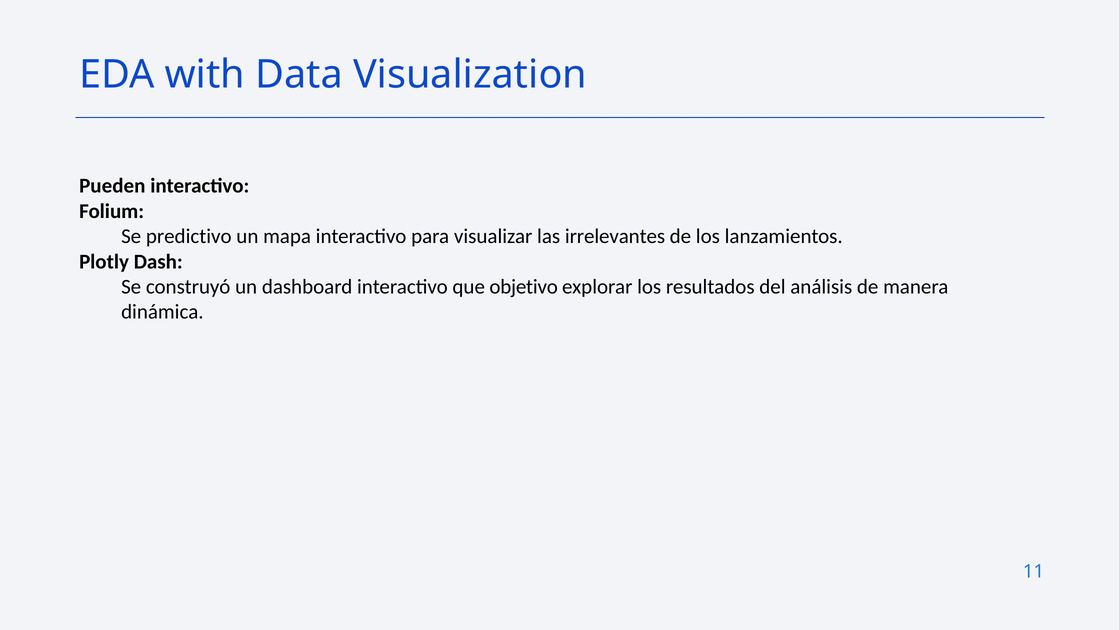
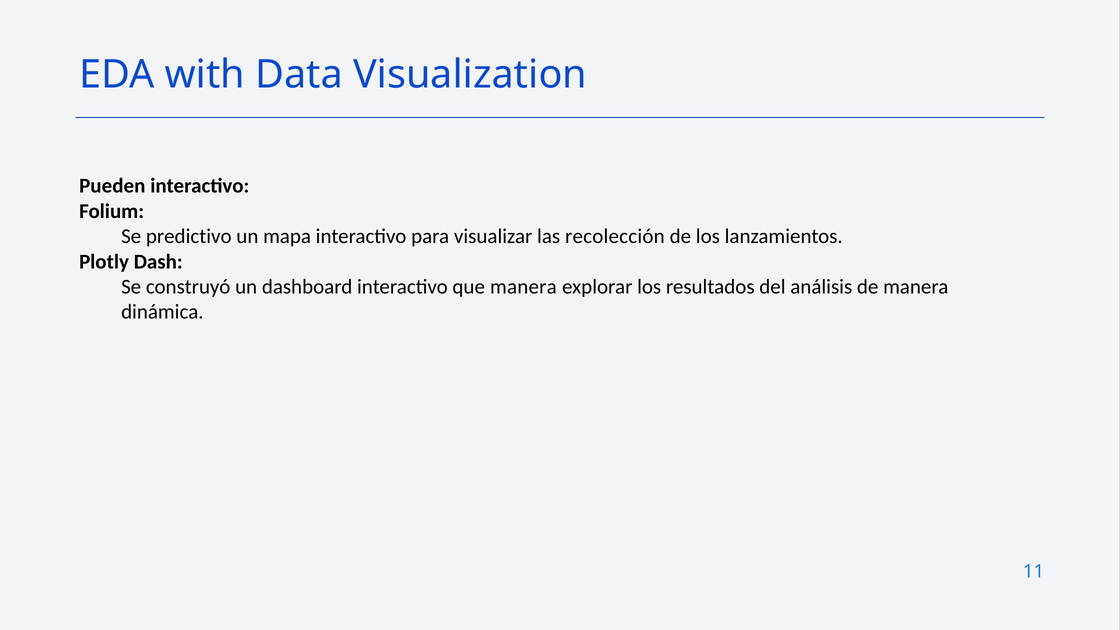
irrelevantes: irrelevantes -> recolección
que objetivo: objetivo -> manera
